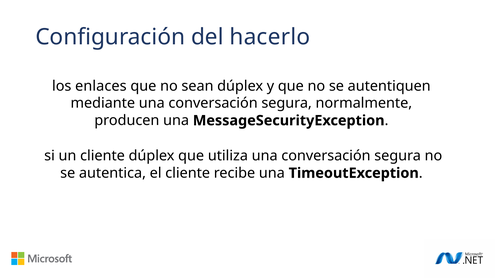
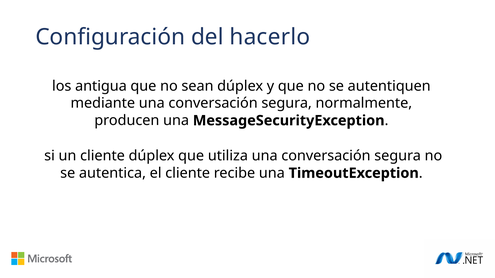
enlaces: enlaces -> antigua
